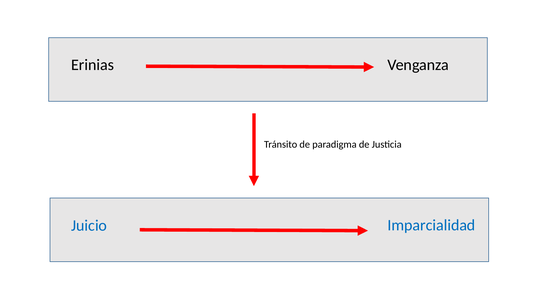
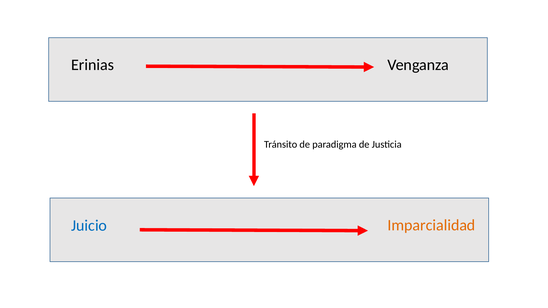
Imparcialidad colour: blue -> orange
